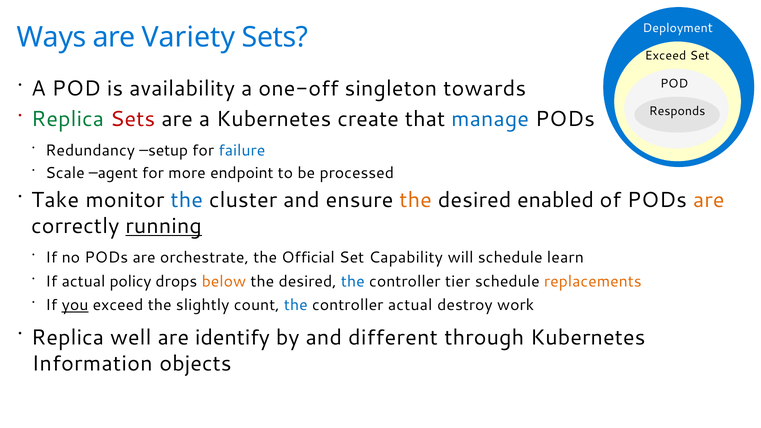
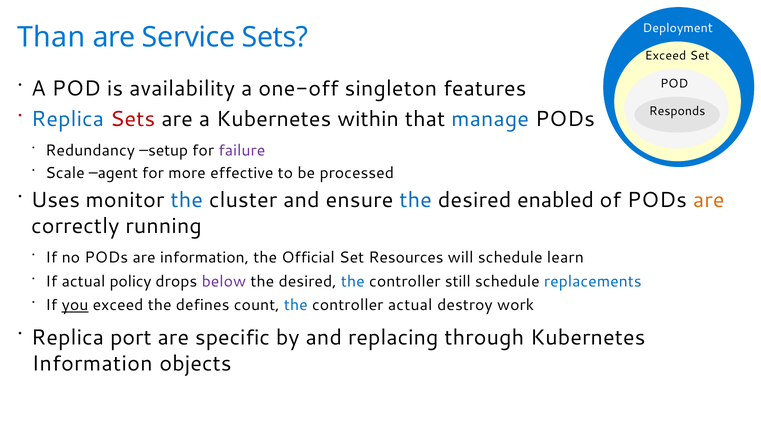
Ways: Ways -> Than
Variety: Variety -> Service
towards: towards -> features
Replica at (68, 119) colour: green -> blue
create: create -> within
failure colour: blue -> purple
endpoint: endpoint -> effective
Take: Take -> Uses
the at (416, 200) colour: orange -> blue
running underline: present -> none
are orchestrate: orchestrate -> information
Capability: Capability -> Resources
below colour: orange -> purple
tier: tier -> still
replacements colour: orange -> blue
slightly: slightly -> defines
well: well -> port
identify: identify -> specific
different: different -> replacing
